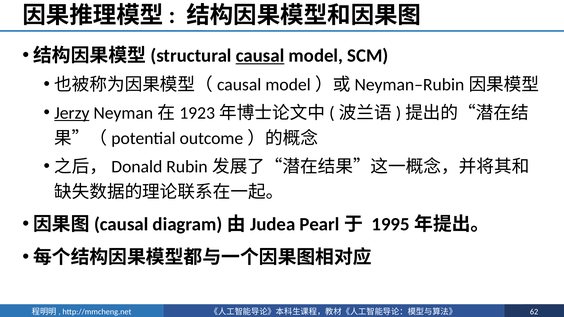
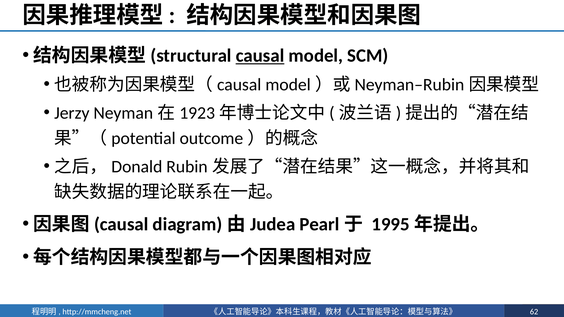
Jerzy underline: present -> none
